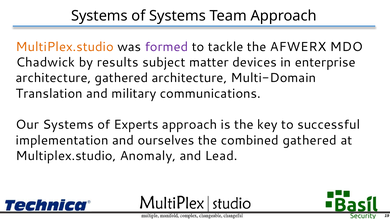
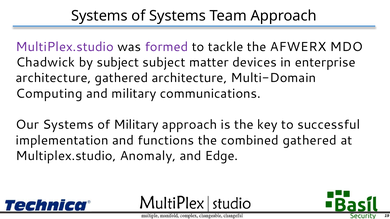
MultiPlex.studio at (65, 47) colour: orange -> purple
by results: results -> subject
Translation: Translation -> Computing
of Experts: Experts -> Military
ourselves: ourselves -> functions
Lead: Lead -> Edge
